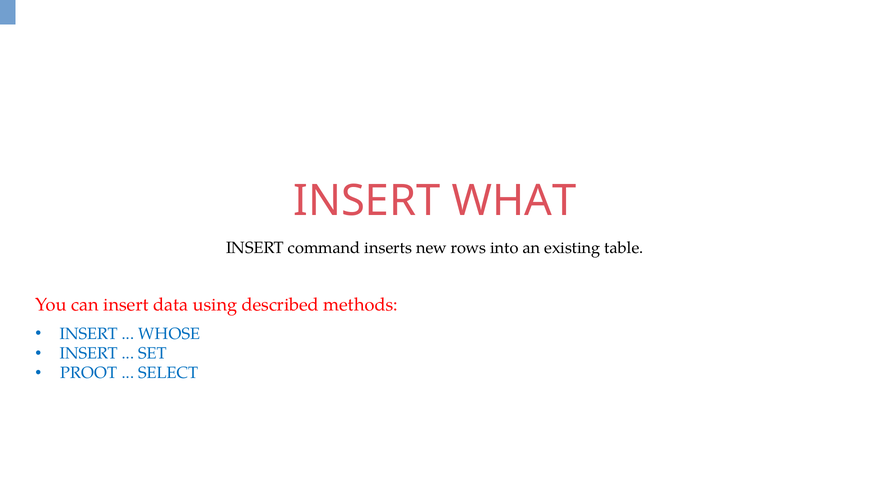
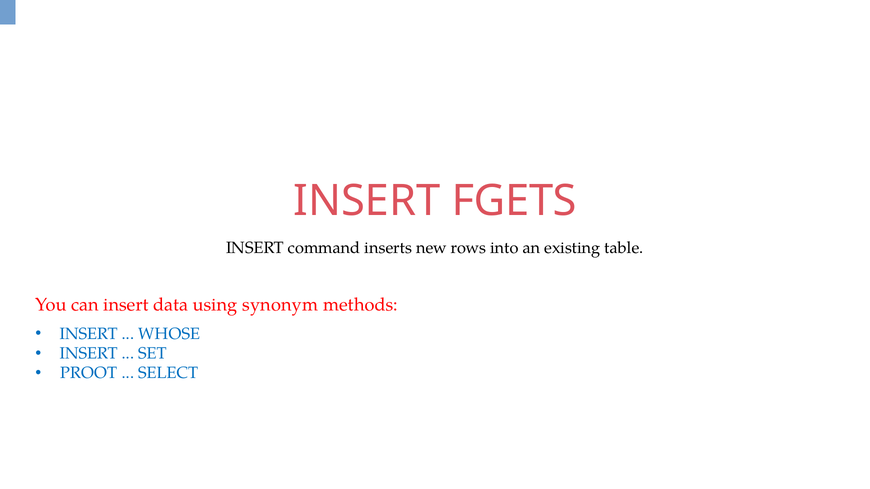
WHAT: WHAT -> FGETS
described: described -> synonym
